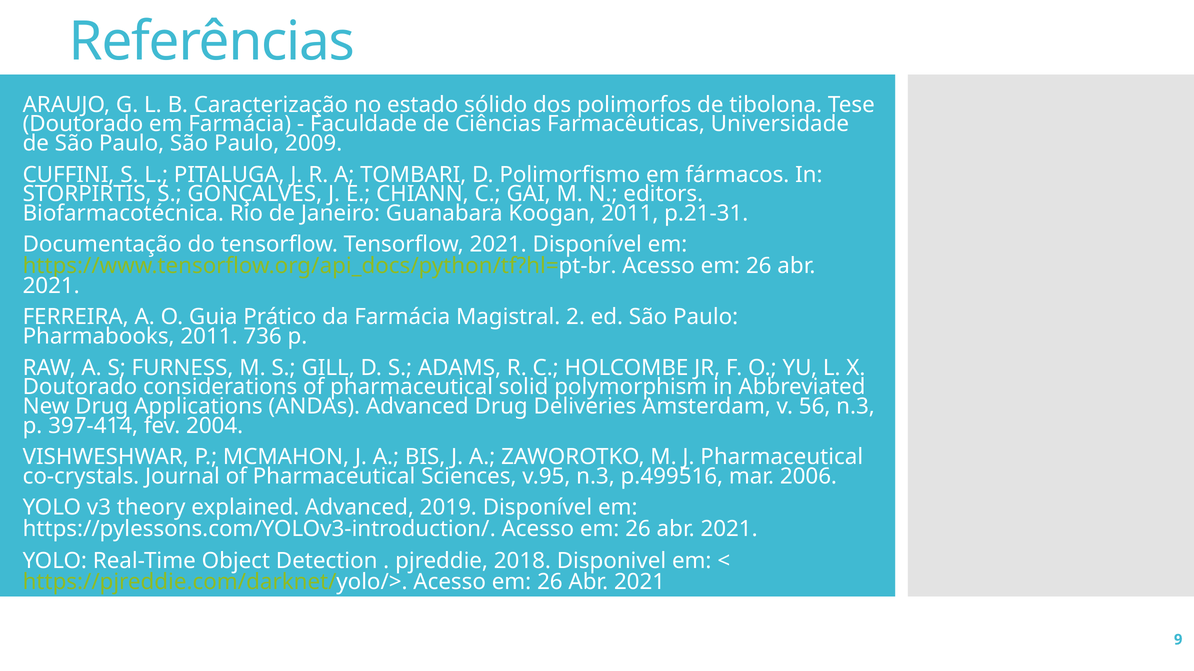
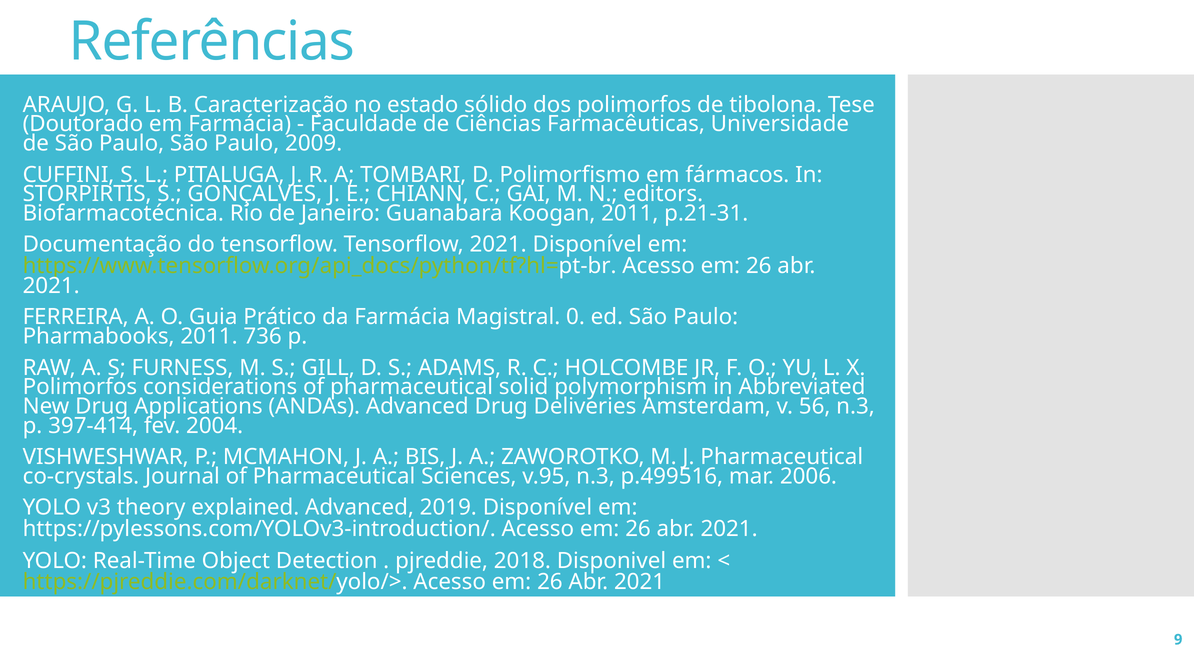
2: 2 -> 0
Doutorado at (80, 387): Doutorado -> Polimorfos
